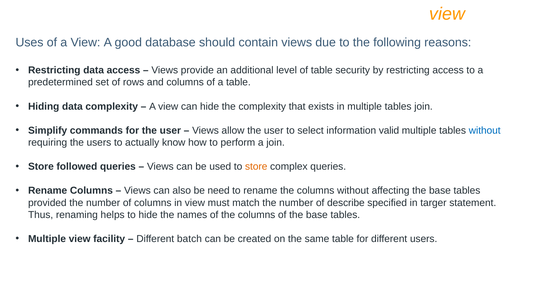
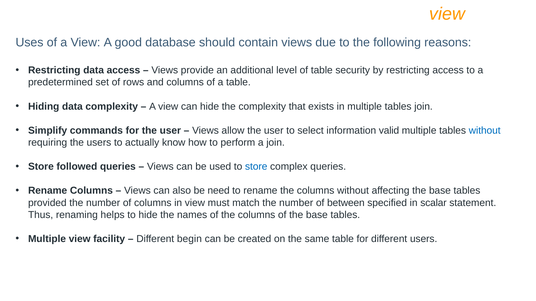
store at (256, 167) colour: orange -> blue
describe: describe -> between
targer: targer -> scalar
batch: batch -> begin
